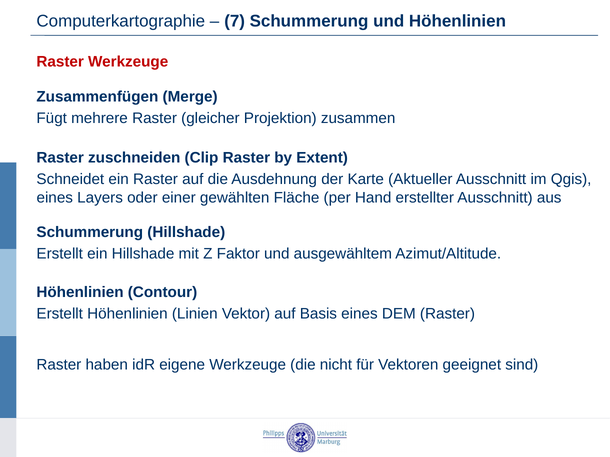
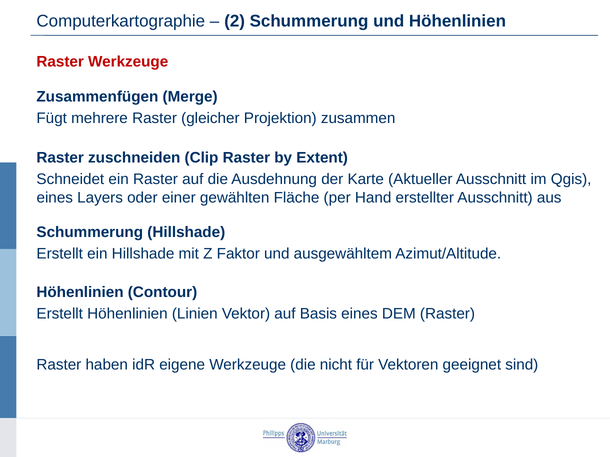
7: 7 -> 2
